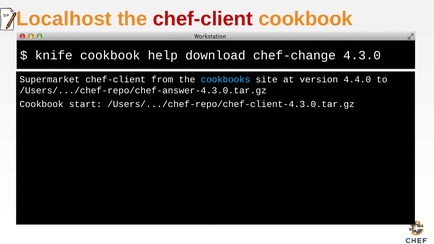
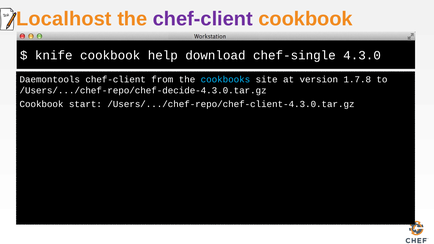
chef-client at (203, 19) colour: red -> purple
chef-change: chef-change -> chef-single
Supermarket: Supermarket -> Daemontools
4.4.0: 4.4.0 -> 1.7.8
/Users/.../chef-repo/chef-answer-4.3.0.tar.gz: /Users/.../chef-repo/chef-answer-4.3.0.tar.gz -> /Users/.../chef-repo/chef-decide-4.3.0.tar.gz
